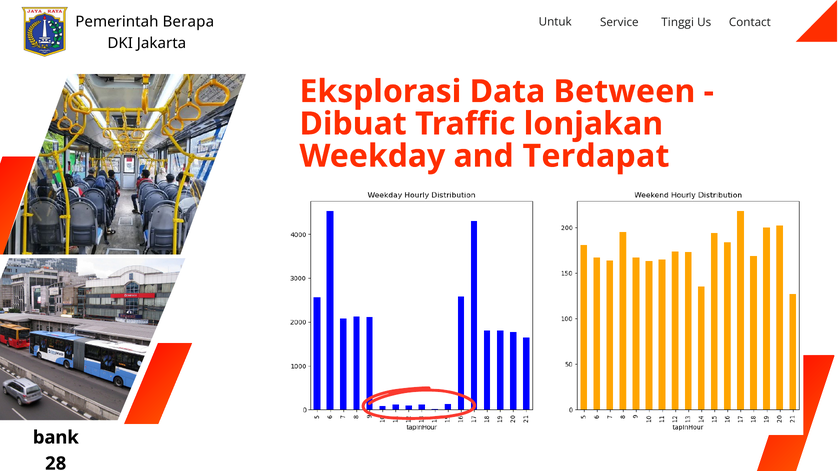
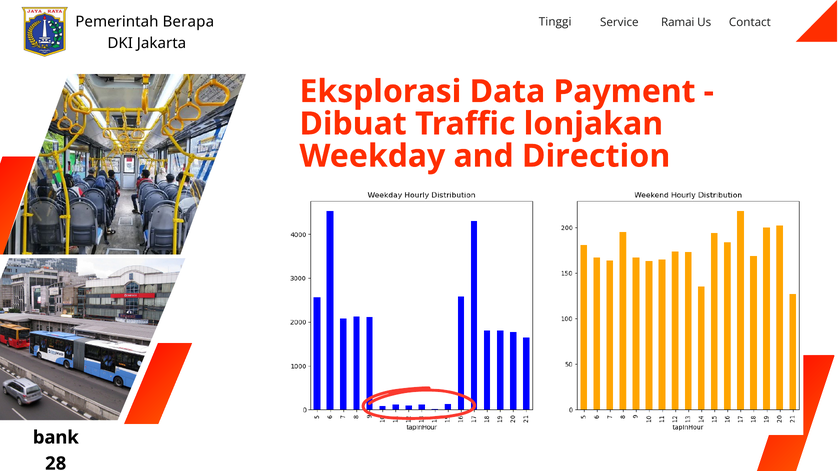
Untuk: Untuk -> Tinggi
Tinggi: Tinggi -> Ramai
Between: Between -> Payment
Terdapat: Terdapat -> Direction
